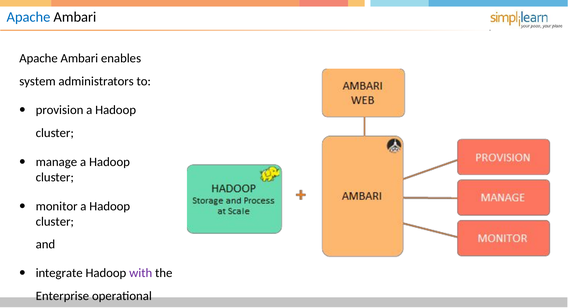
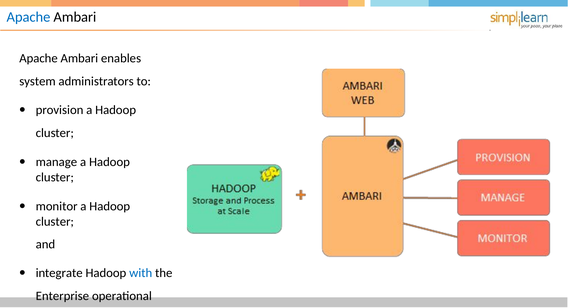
with colour: purple -> blue
